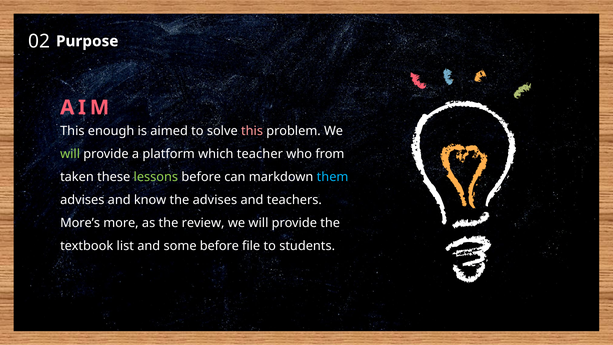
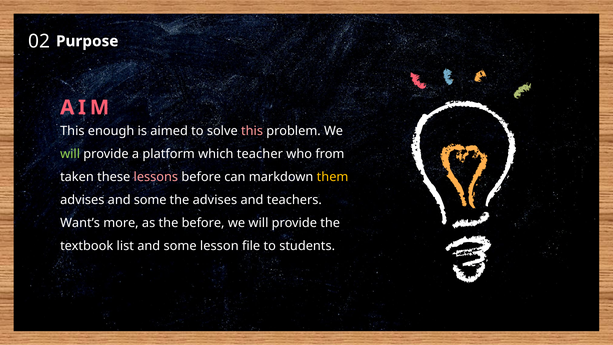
lessons colour: light green -> pink
them colour: light blue -> yellow
advises and know: know -> some
More’s: More’s -> Want’s
the review: review -> before
some before: before -> lesson
